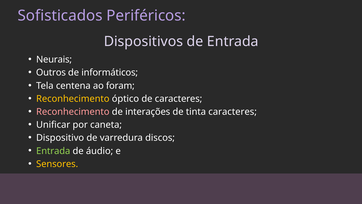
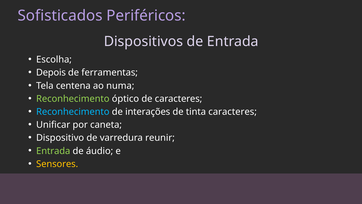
Neurais: Neurais -> Escolha
Outros: Outros -> Depois
informáticos: informáticos -> ferramentas
foram: foram -> numa
Reconhecimento at (73, 99) colour: yellow -> light green
Reconhecimento at (73, 112) colour: pink -> light blue
discos: discos -> reunir
